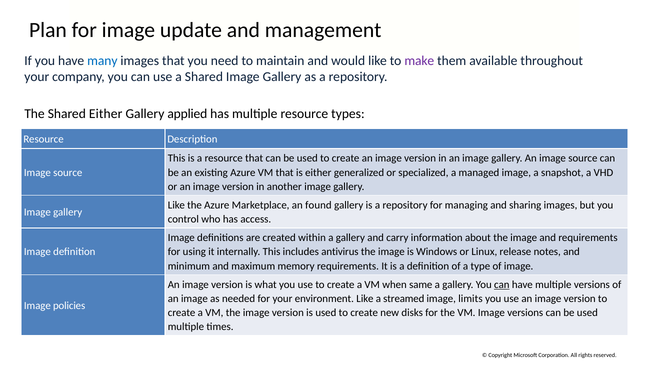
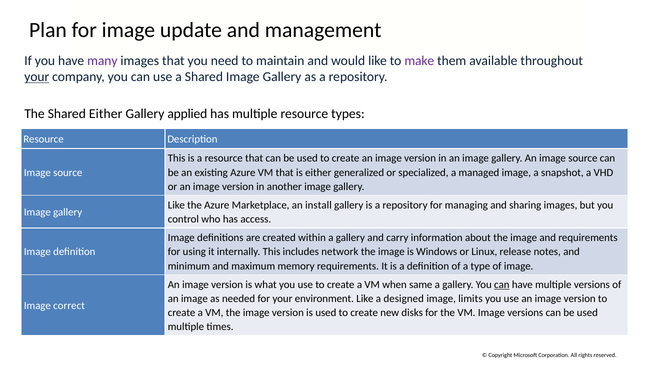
many colour: blue -> purple
your at (37, 77) underline: none -> present
found: found -> install
antivirus: antivirus -> network
streamed: streamed -> designed
policies: policies -> correct
